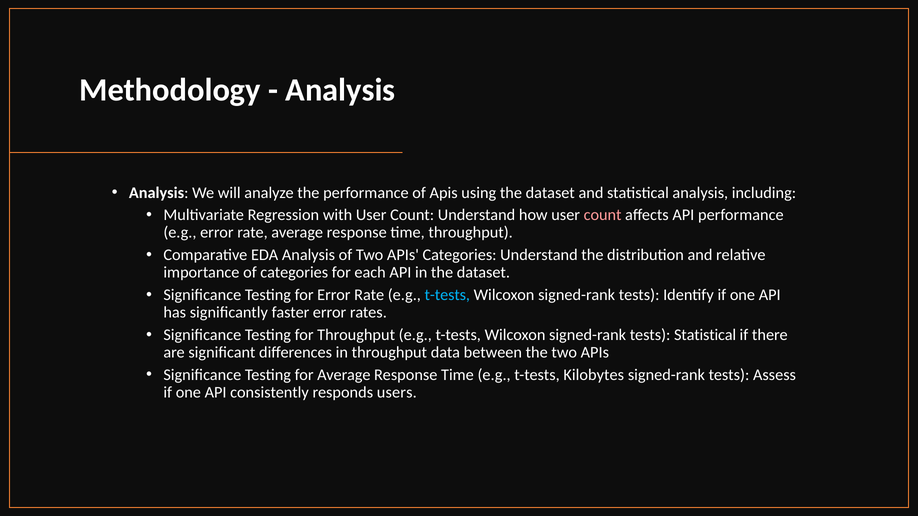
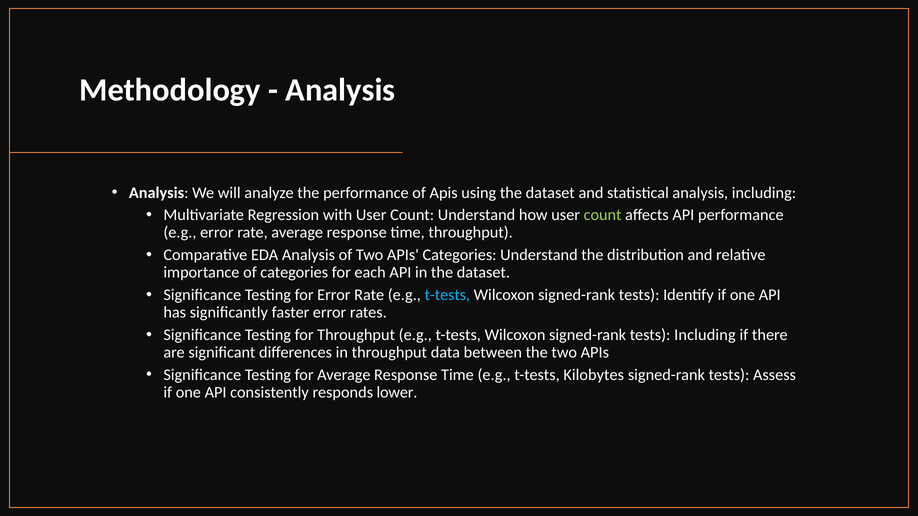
count at (603, 215) colour: pink -> light green
tests Statistical: Statistical -> Including
users: users -> lower
